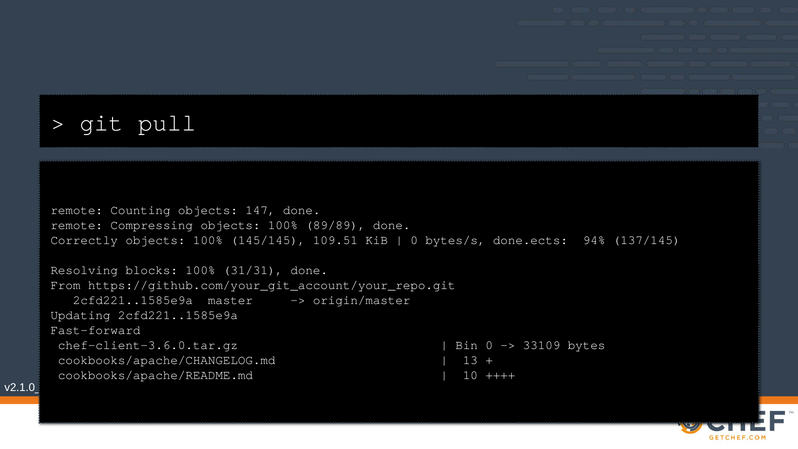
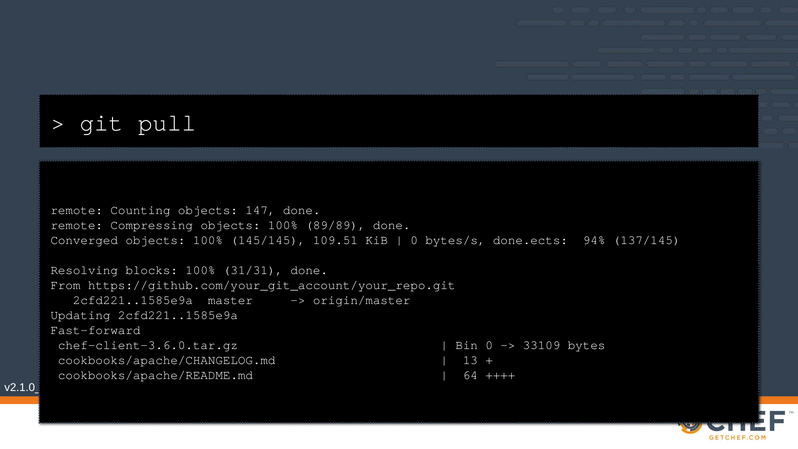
Correctly: Correctly -> Converged
10: 10 -> 64
